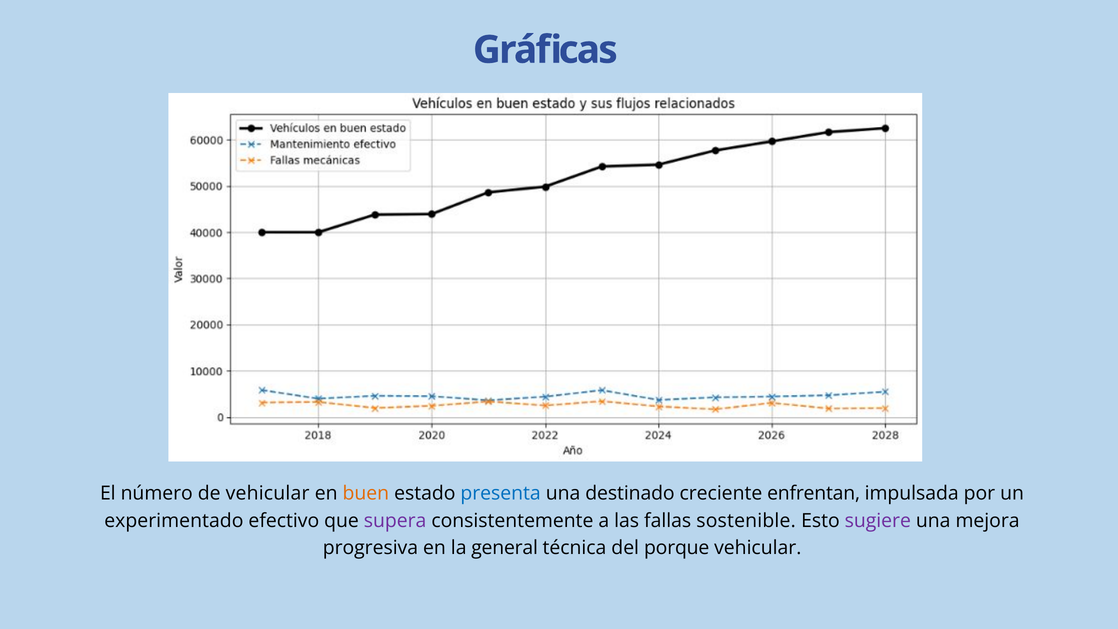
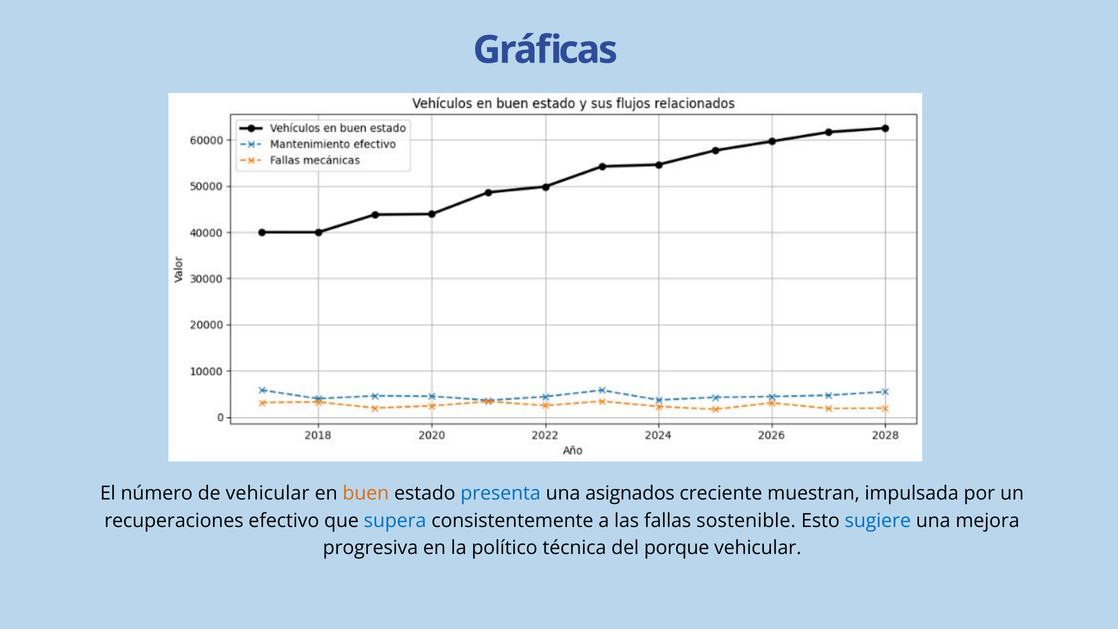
destinado: destinado -> asignados
enfrentan: enfrentan -> muestran
experimentado: experimentado -> recuperaciones
supera colour: purple -> blue
sugiere colour: purple -> blue
general: general -> político
